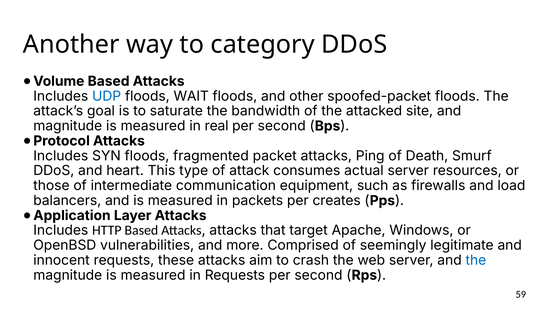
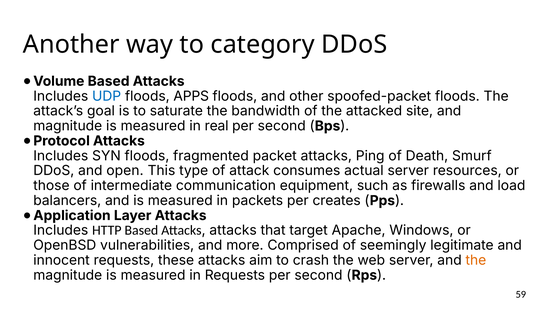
WAIT: WAIT -> APPS
heart: heart -> open
the at (476, 260) colour: blue -> orange
